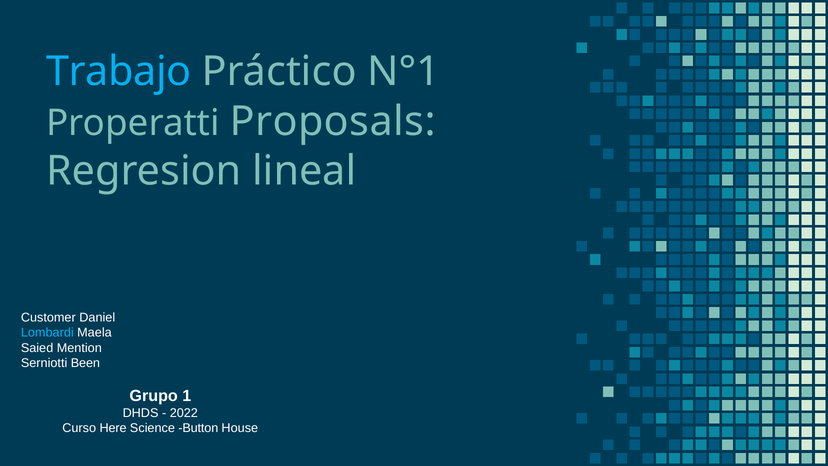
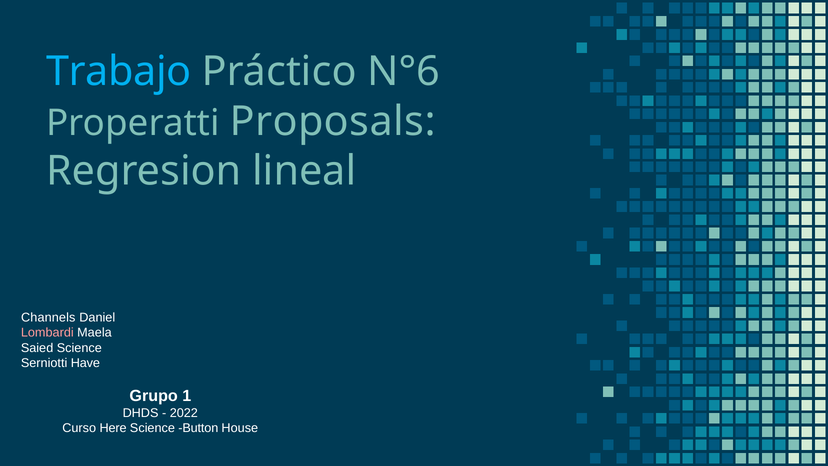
N°1: N°1 -> N°6
Customer: Customer -> Channels
Lombardi colour: light blue -> pink
Saied Mention: Mention -> Science
Been: Been -> Have
